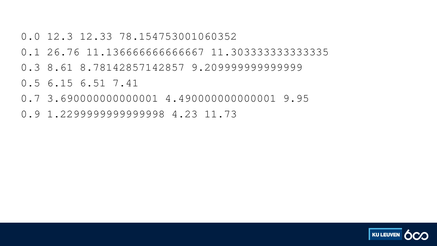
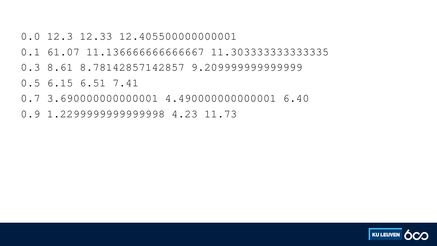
78.154753001060352: 78.154753001060352 -> 12.405500000000001
26.76: 26.76 -> 61.07
9.95: 9.95 -> 6.40
